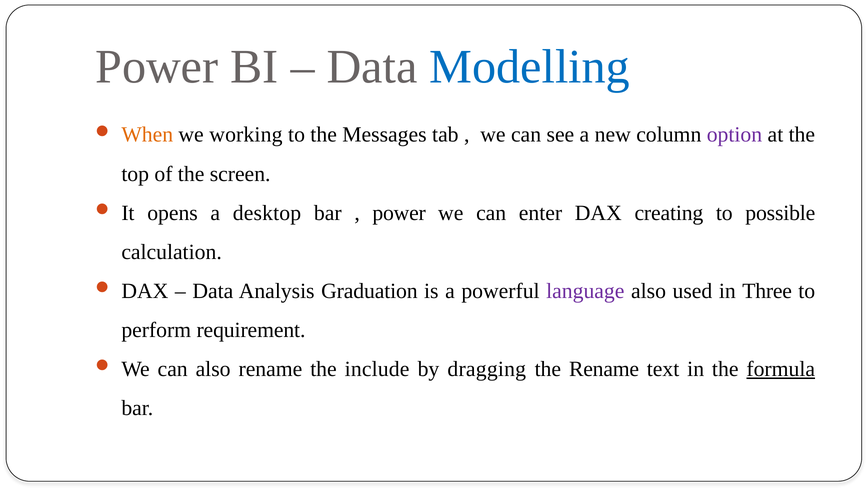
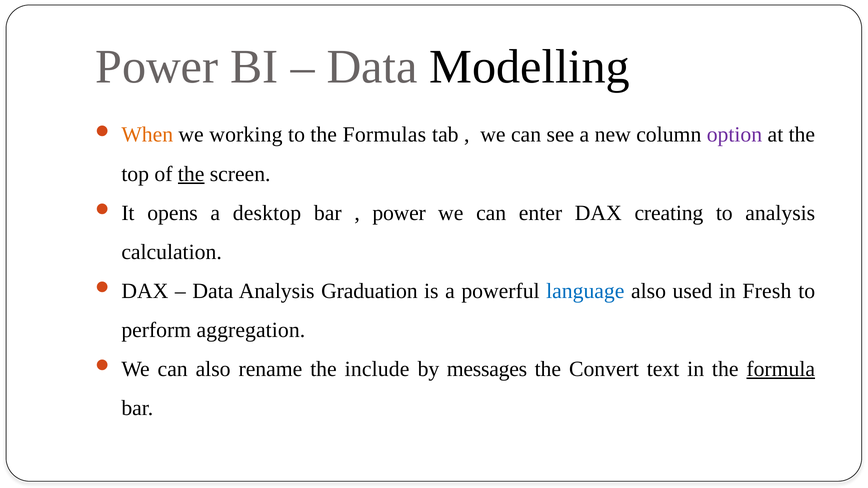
Modelling colour: blue -> black
Messages: Messages -> Formulas
the at (191, 174) underline: none -> present
to possible: possible -> analysis
language colour: purple -> blue
Three: Three -> Fresh
requirement: requirement -> aggregation
dragging: dragging -> messages
the Rename: Rename -> Convert
